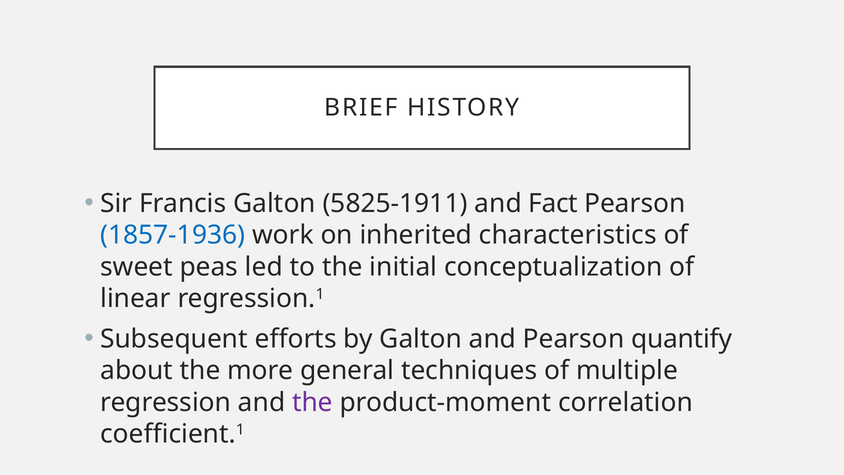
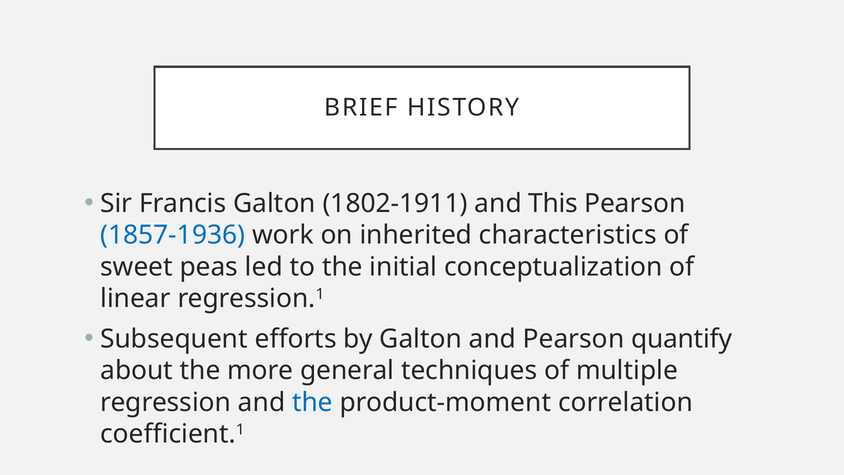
5825-1911: 5825-1911 -> 1802-1911
Fact: Fact -> This
the at (312, 402) colour: purple -> blue
